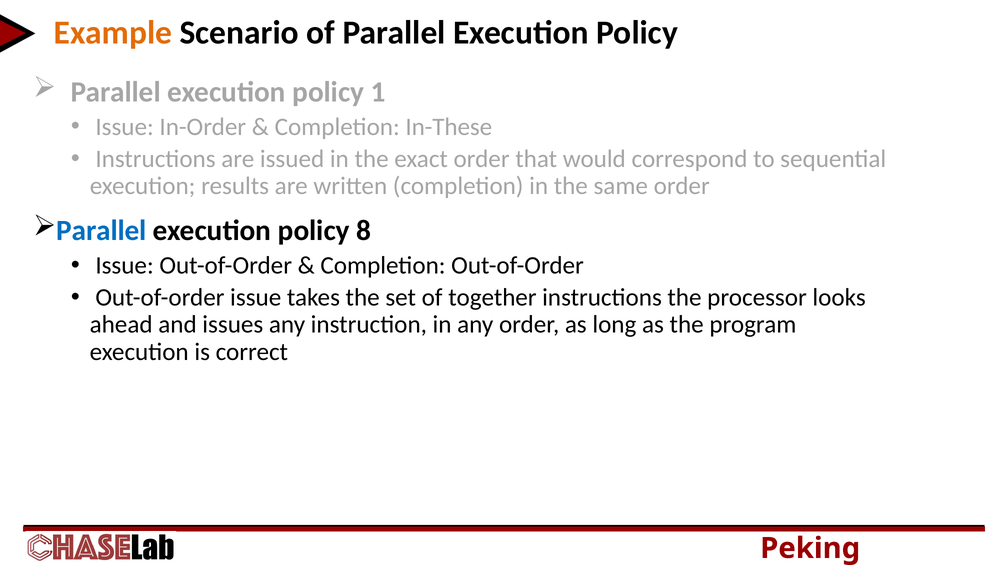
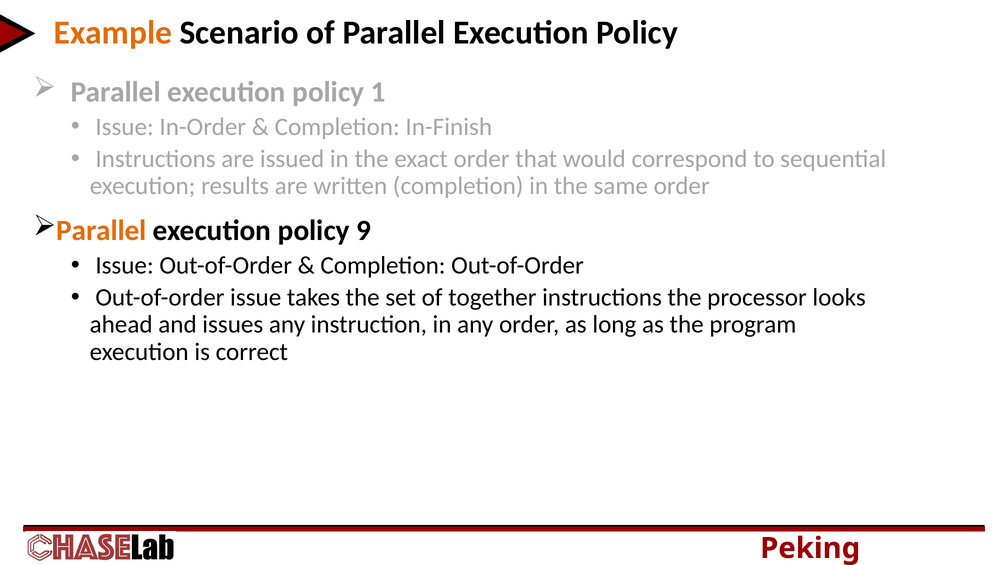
In-These: In-These -> In-Finish
Parallel at (101, 231) colour: blue -> orange
8: 8 -> 9
